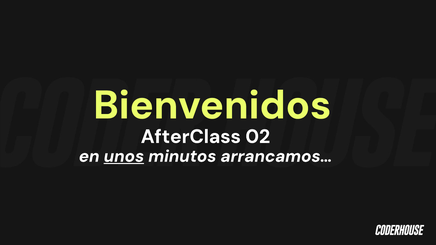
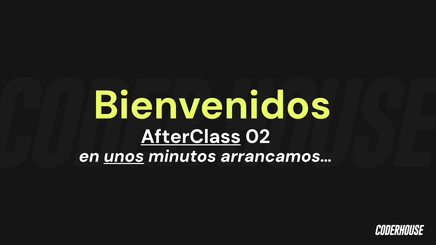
AfterClass underline: none -> present
